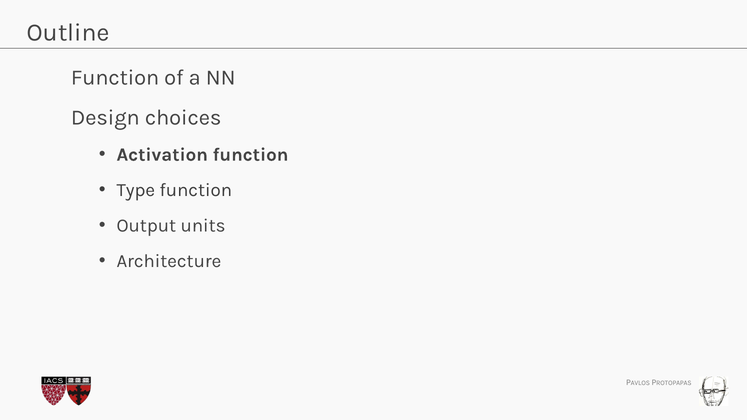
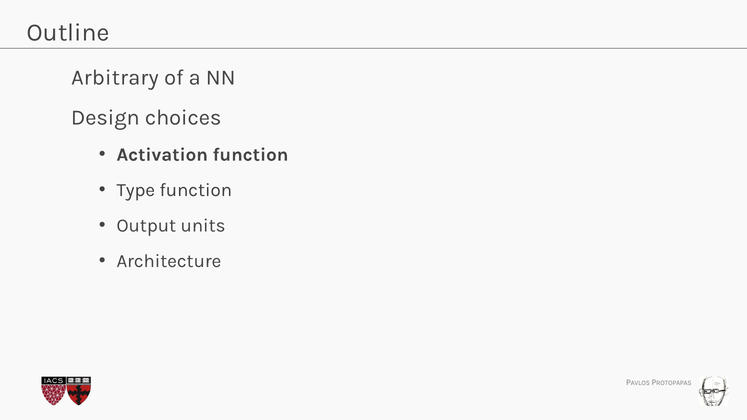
Function at (115, 78): Function -> Arbitrary
